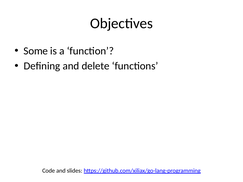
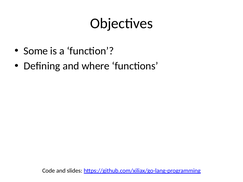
delete: delete -> where
